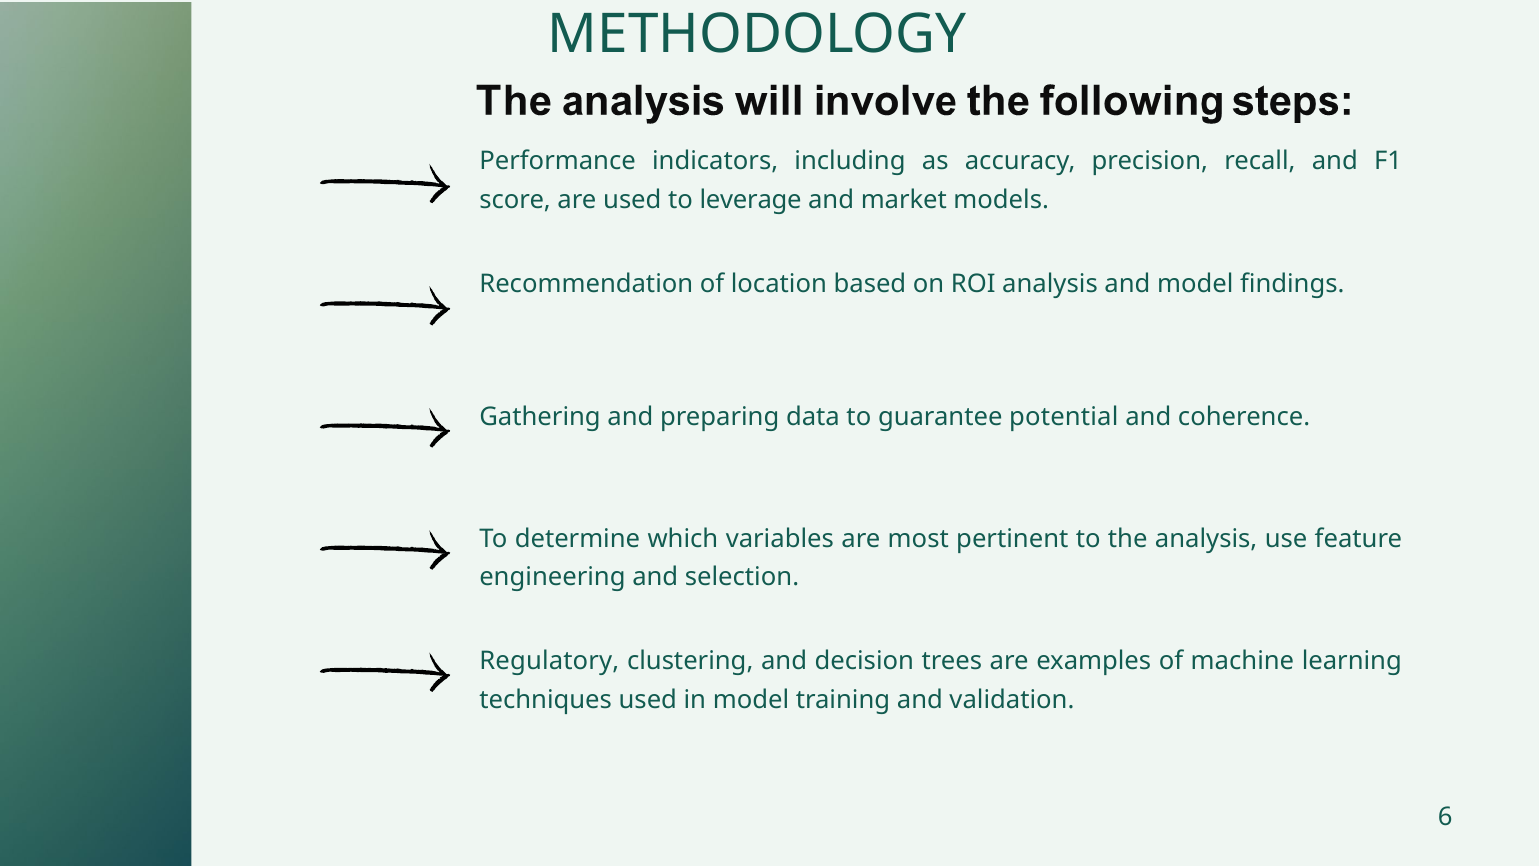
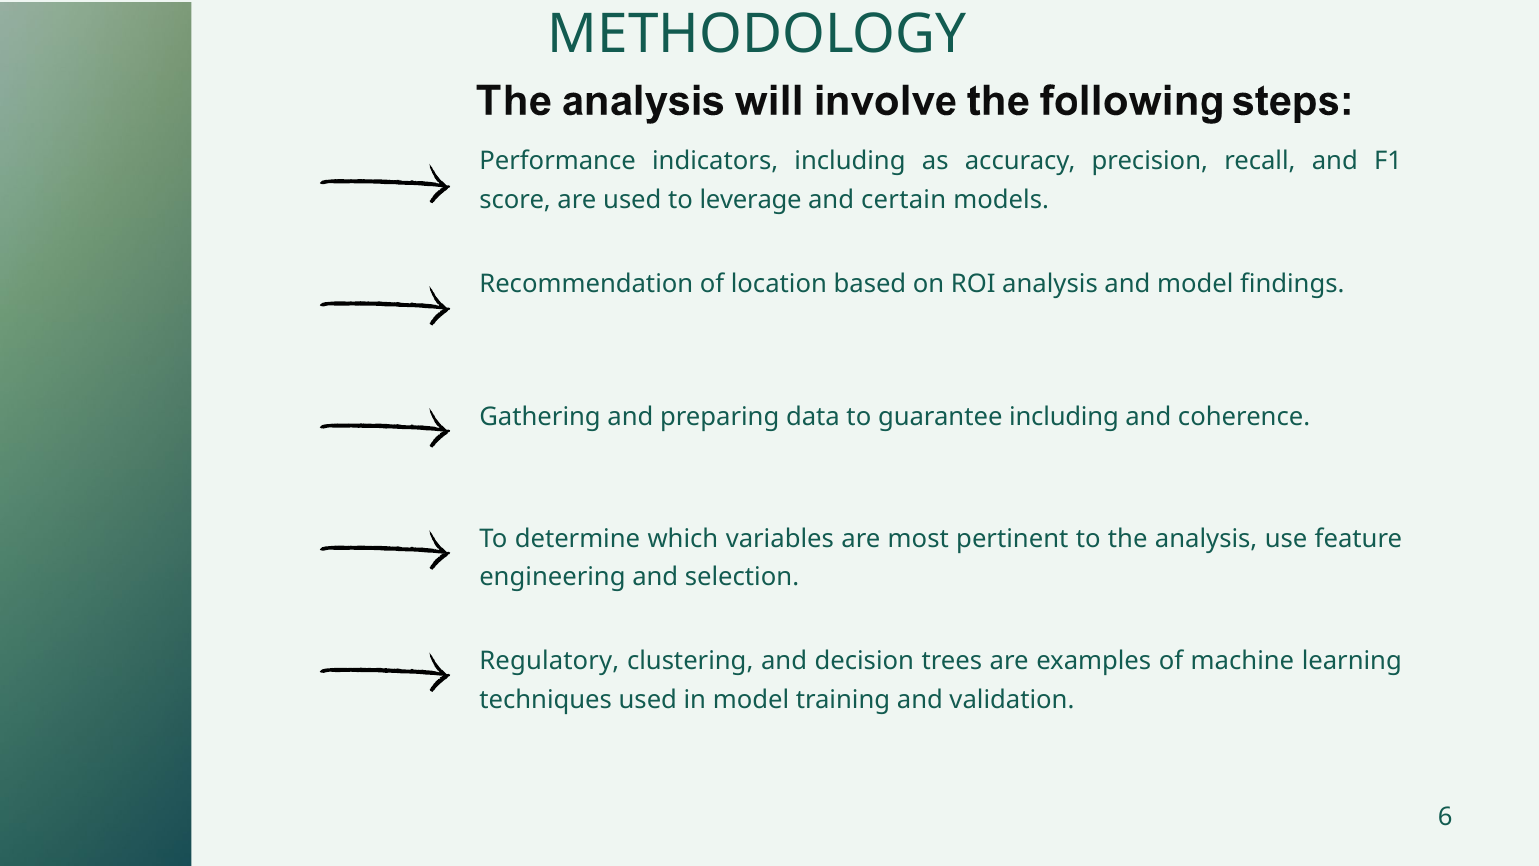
market: market -> certain
guarantee potential: potential -> including
